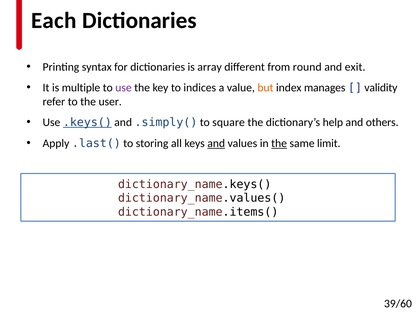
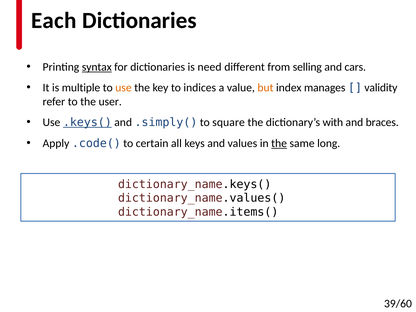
syntax underline: none -> present
array: array -> need
round: round -> selling
exit: exit -> cars
use at (123, 88) colour: purple -> orange
help: help -> with
others: others -> braces
.last(: .last( -> .code(
storing: storing -> certain
and at (216, 143) underline: present -> none
limit: limit -> long
